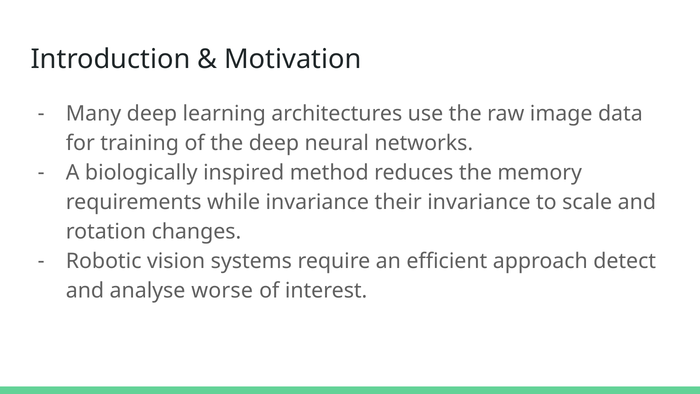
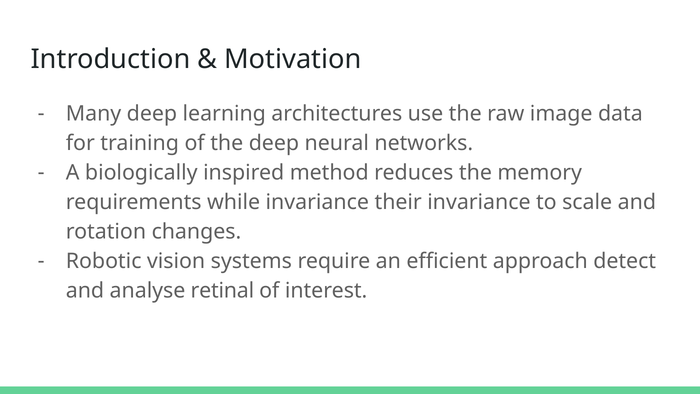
worse: worse -> retinal
